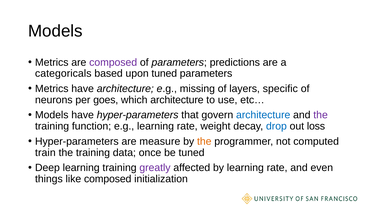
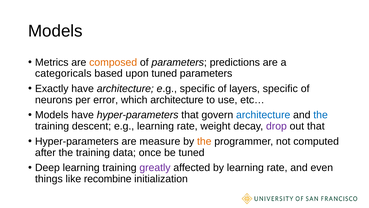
composed at (113, 62) colour: purple -> orange
Metrics at (52, 88): Metrics -> Exactly
e.g missing: missing -> specific
goes: goes -> error
the at (321, 115) colour: purple -> blue
function: function -> descent
drop colour: blue -> purple
out loss: loss -> that
train: train -> after
like composed: composed -> recombine
